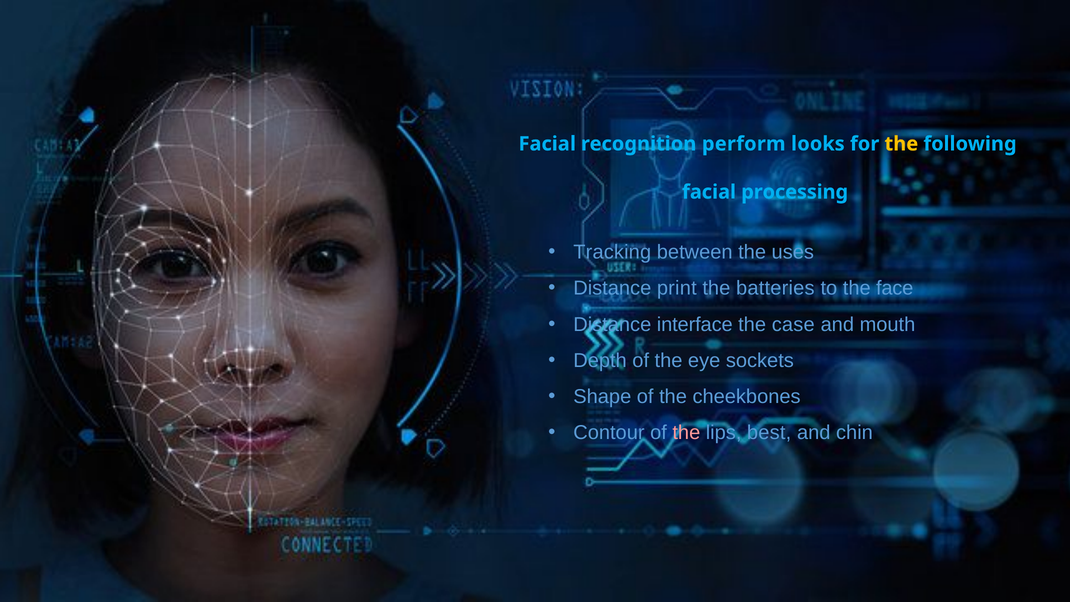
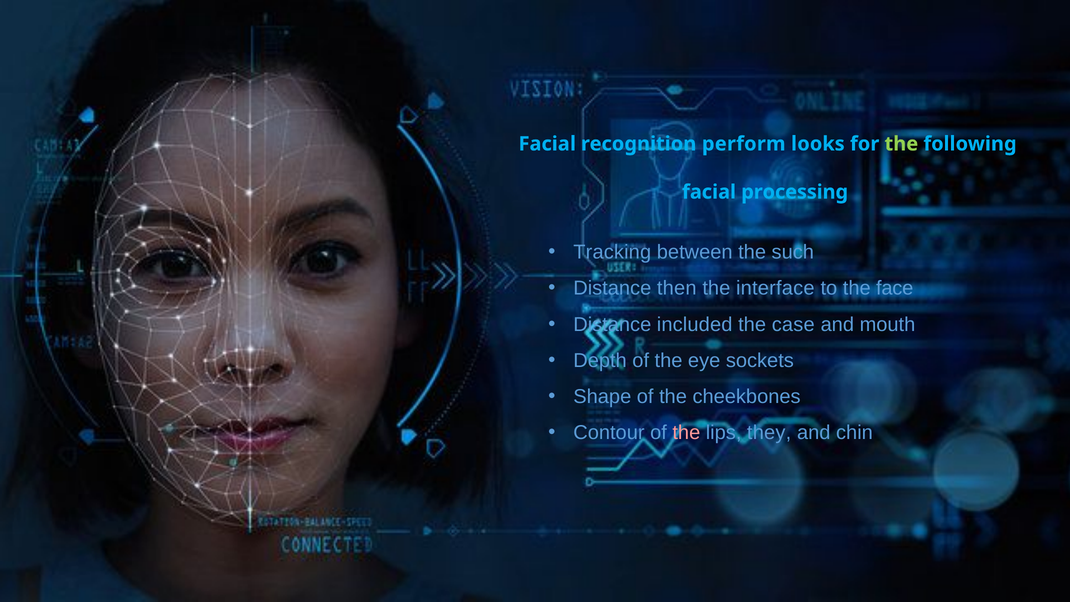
the at (901, 144) colour: yellow -> light green
uses: uses -> such
print: print -> then
batteries: batteries -> interface
interface: interface -> included
best: best -> they
